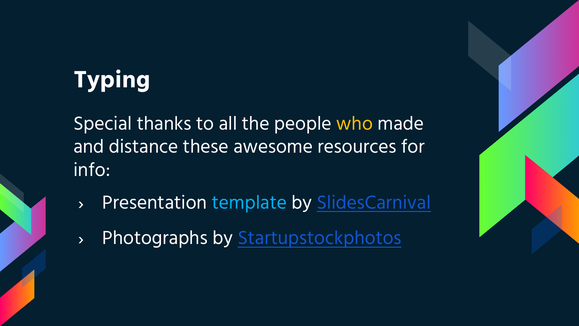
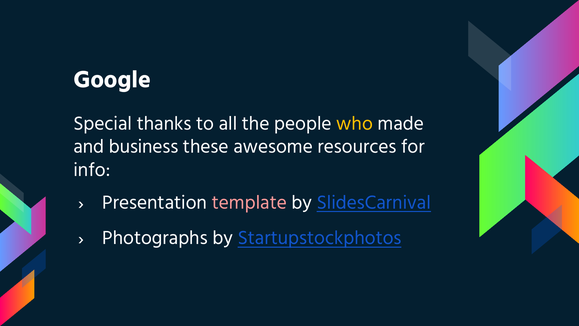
Typing: Typing -> Google
distance: distance -> business
template colour: light blue -> pink
